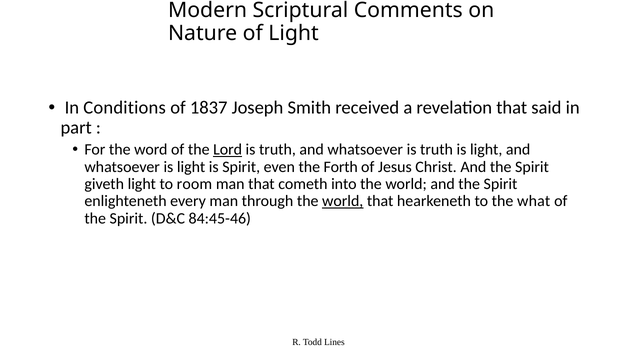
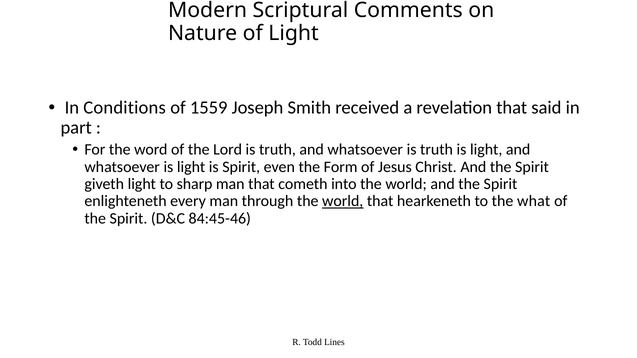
1837: 1837 -> 1559
Lord underline: present -> none
Forth: Forth -> Form
room: room -> sharp
